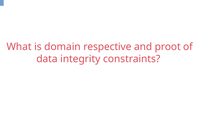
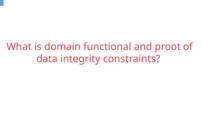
respective: respective -> functional
